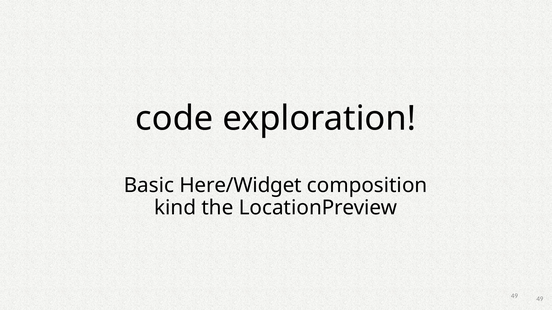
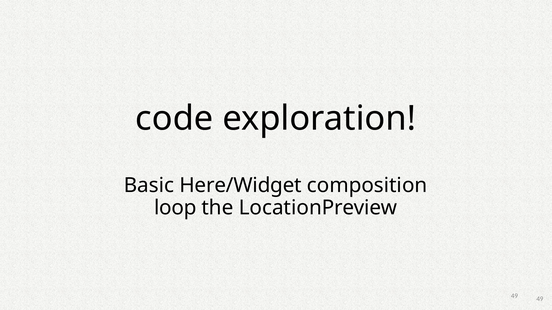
kind: kind -> loop
